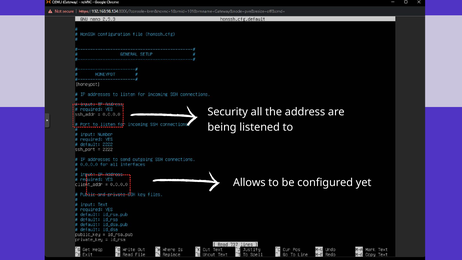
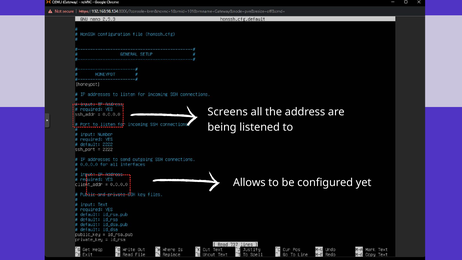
Security: Security -> Screens
